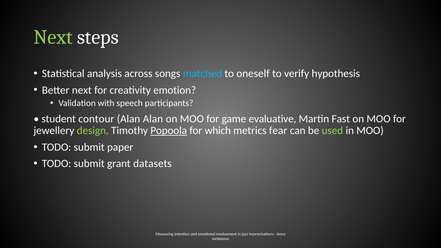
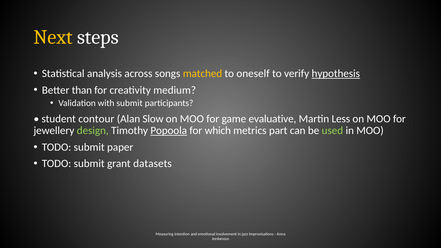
Next at (53, 37) colour: light green -> yellow
matched colour: light blue -> yellow
hypothesis underline: none -> present
Better next: next -> than
emotion: emotion -> medium
with speech: speech -> submit
Alan Alan: Alan -> Slow
Fast: Fast -> Less
fear: fear -> part
